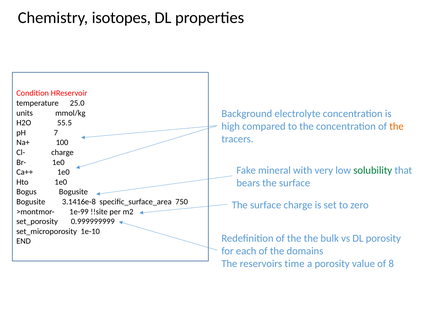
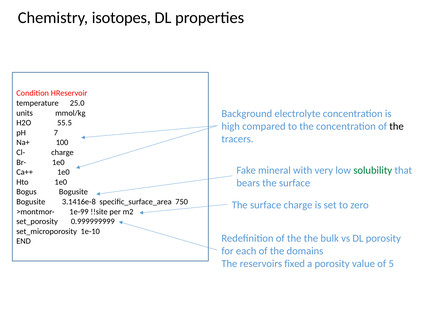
the at (397, 126) colour: orange -> black
time: time -> fixed
8: 8 -> 5
